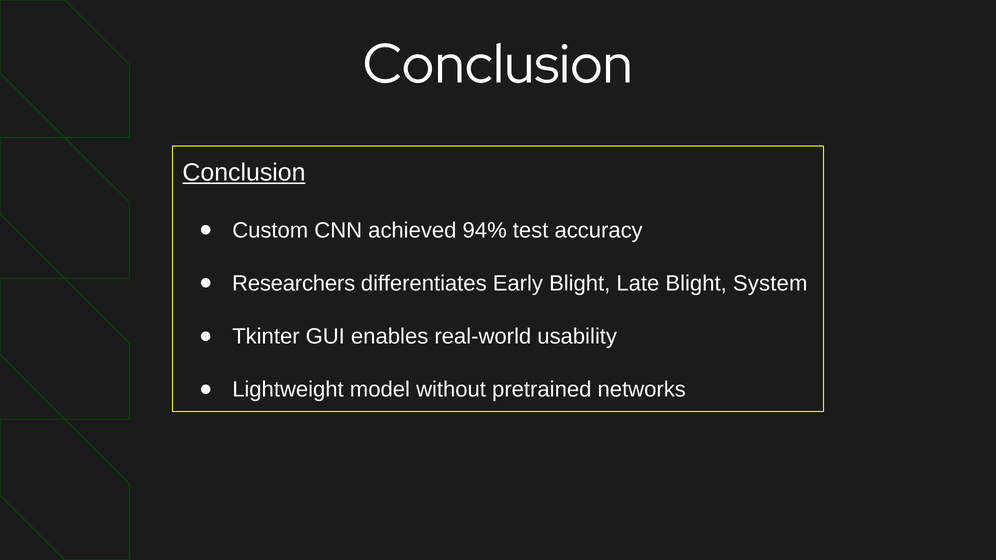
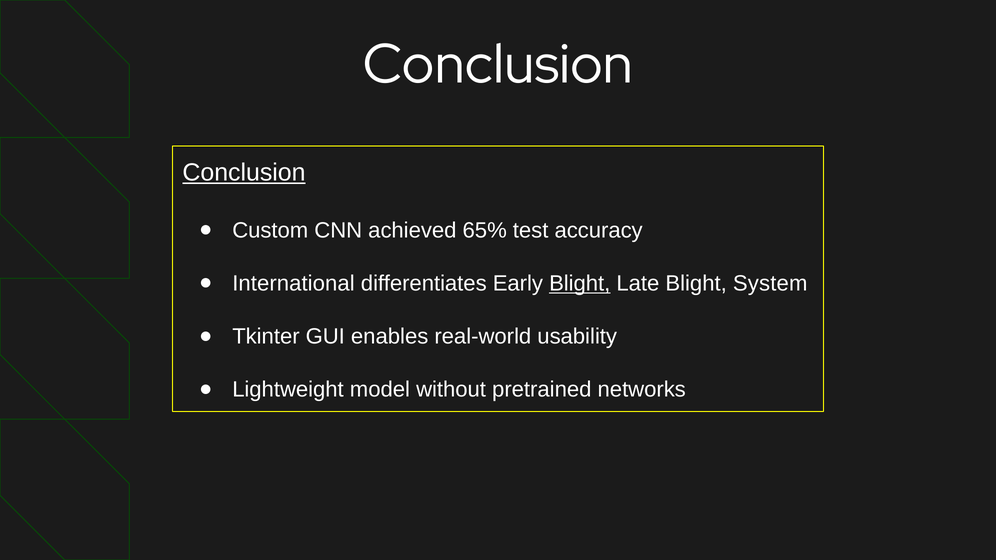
94%: 94% -> 65%
Researchers: Researchers -> International
Blight at (580, 284) underline: none -> present
